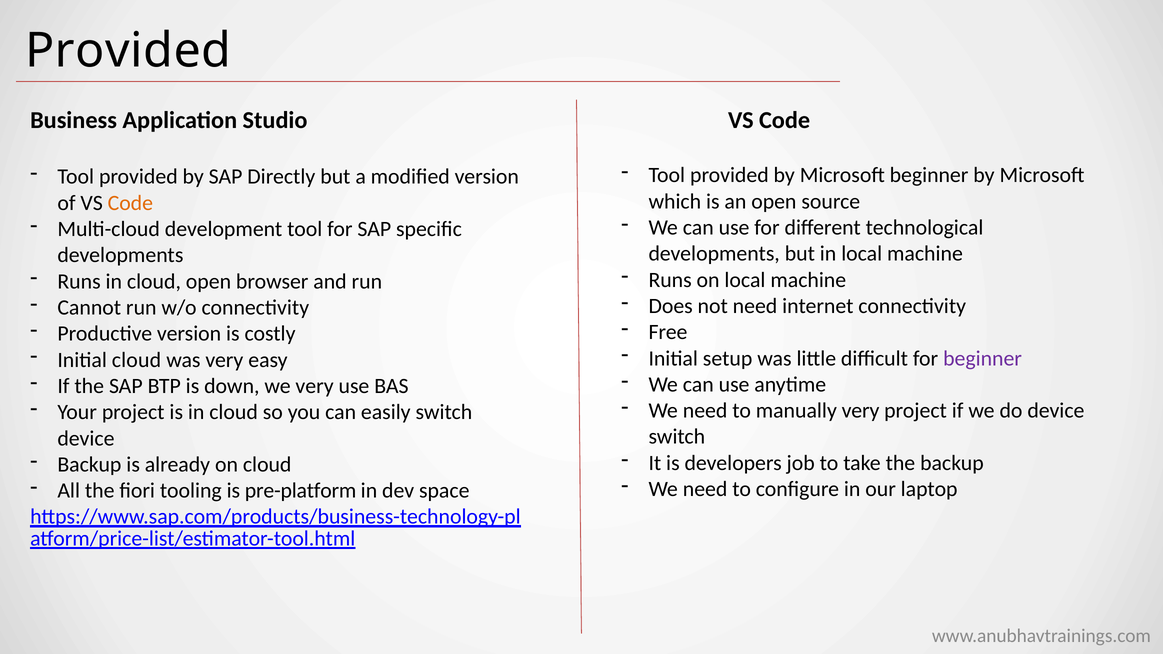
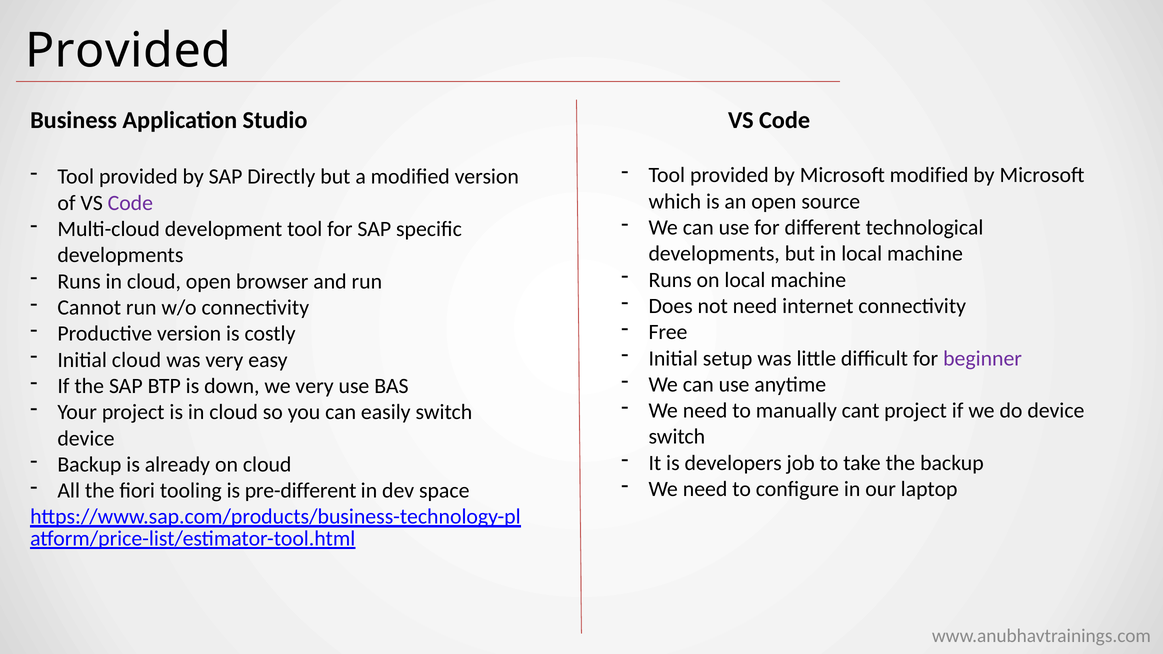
Microsoft beginner: beginner -> modified
Code at (130, 203) colour: orange -> purple
manually very: very -> cant
pre-platform: pre-platform -> pre-different
